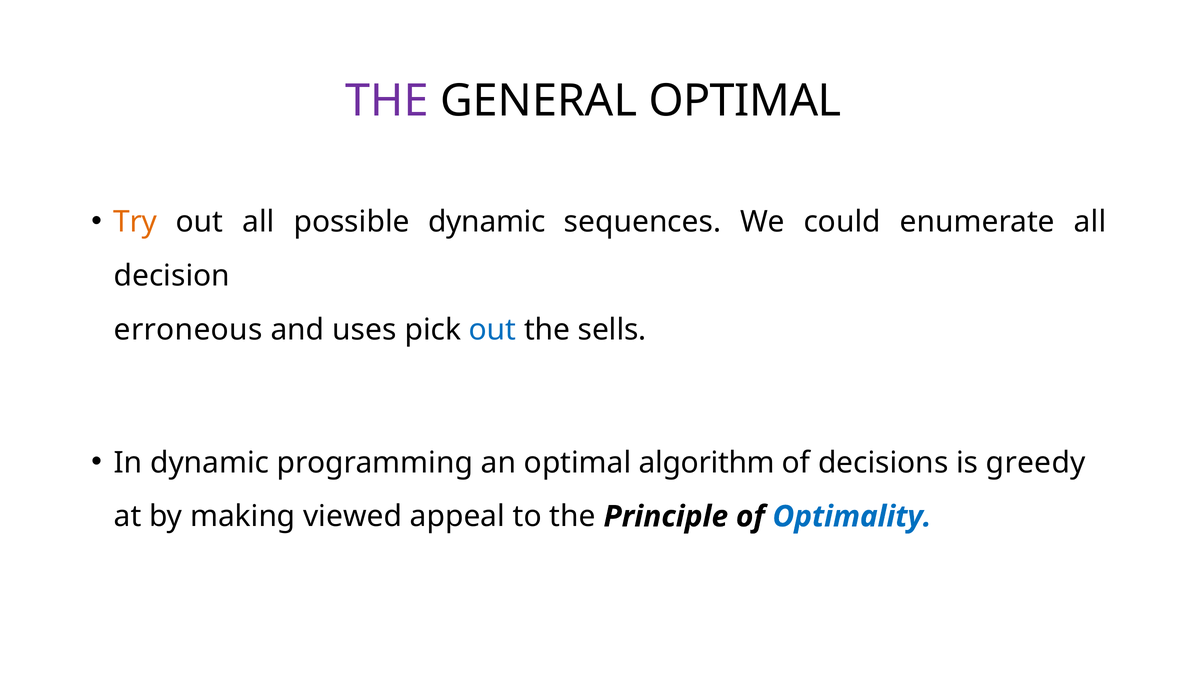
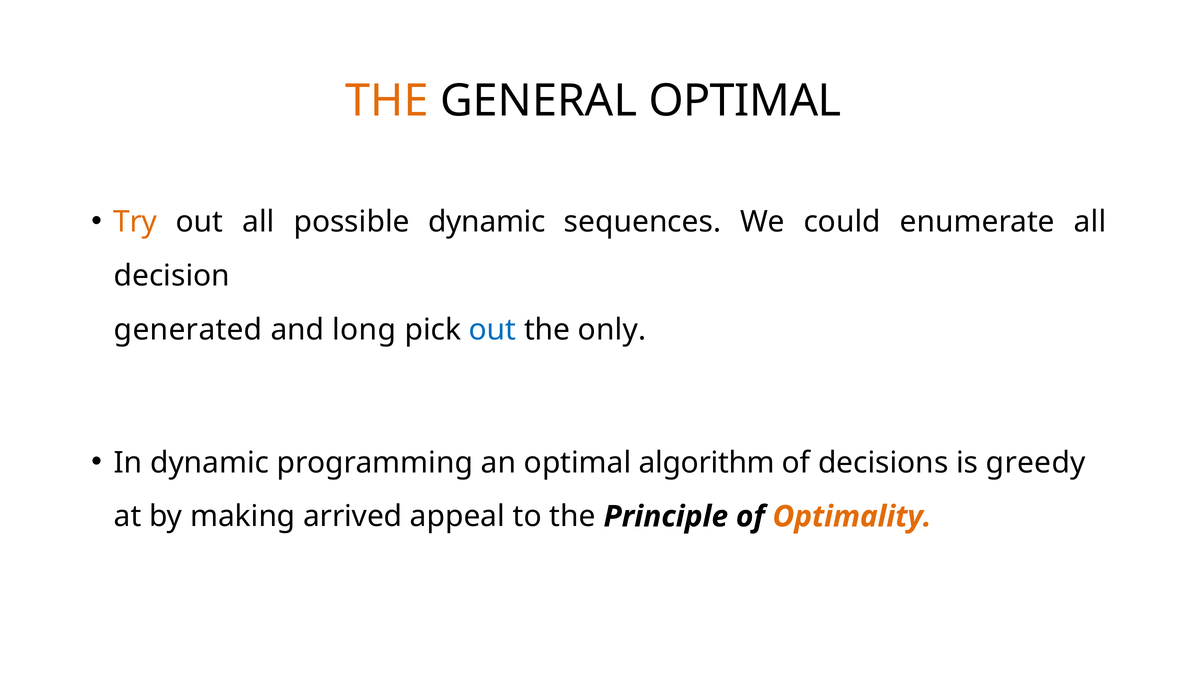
THE at (387, 101) colour: purple -> orange
erroneous: erroneous -> generated
uses: uses -> long
sells: sells -> only
viewed: viewed -> arrived
Optimality colour: blue -> orange
